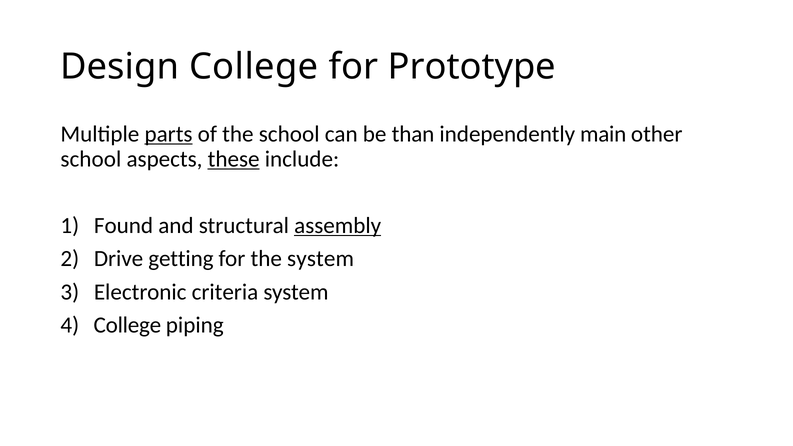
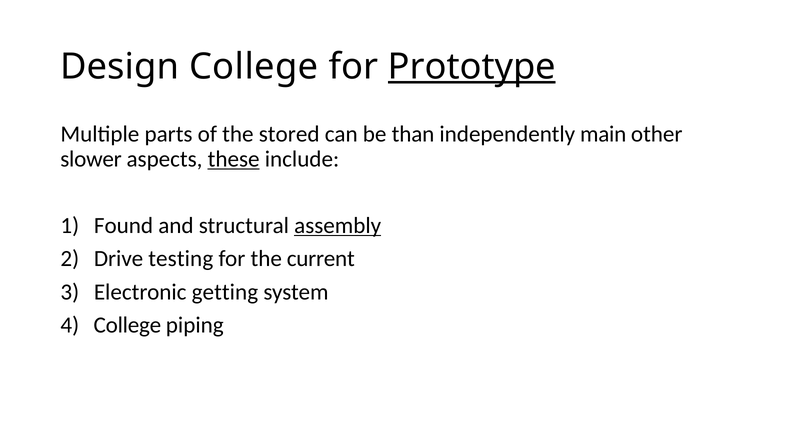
Prototype underline: none -> present
parts underline: present -> none
the school: school -> stored
school at (91, 159): school -> slower
getting: getting -> testing
the system: system -> current
criteria: criteria -> getting
